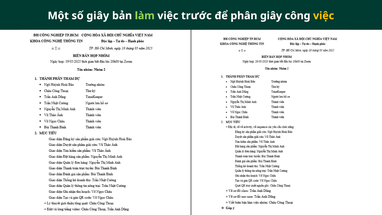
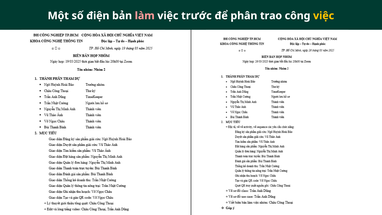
số giây: giây -> điện
làm colour: light green -> pink
phân giây: giây -> trao
